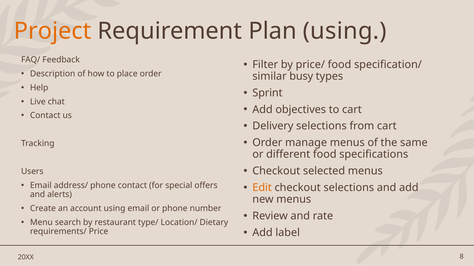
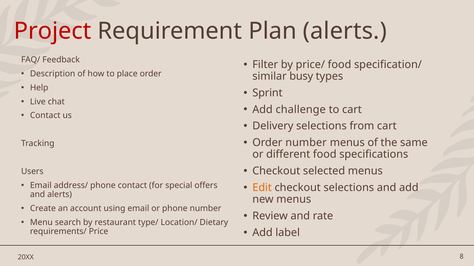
Project colour: orange -> red
Plan using: using -> alerts
objectives: objectives -> challenge
Order manage: manage -> number
